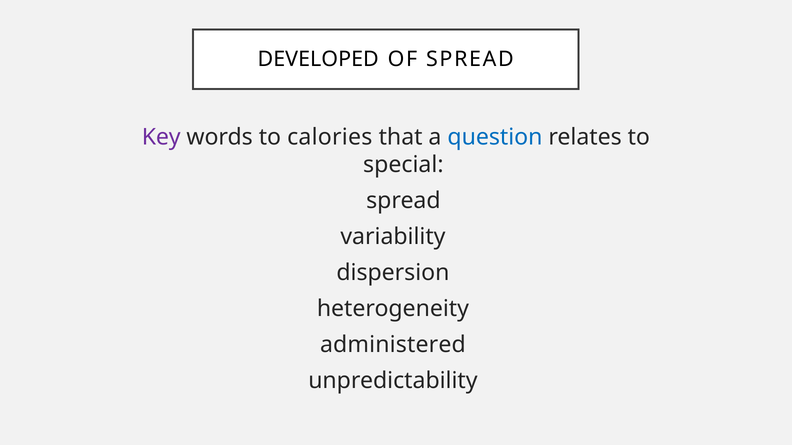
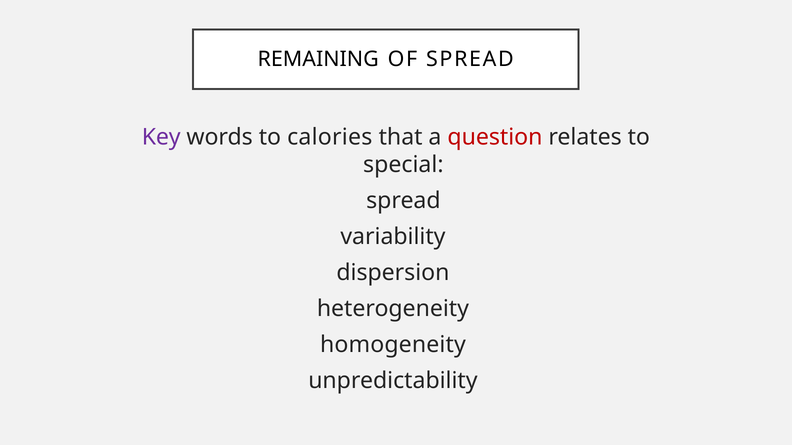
DEVELOPED: DEVELOPED -> REMAINING
question colour: blue -> red
administered: administered -> homogeneity
